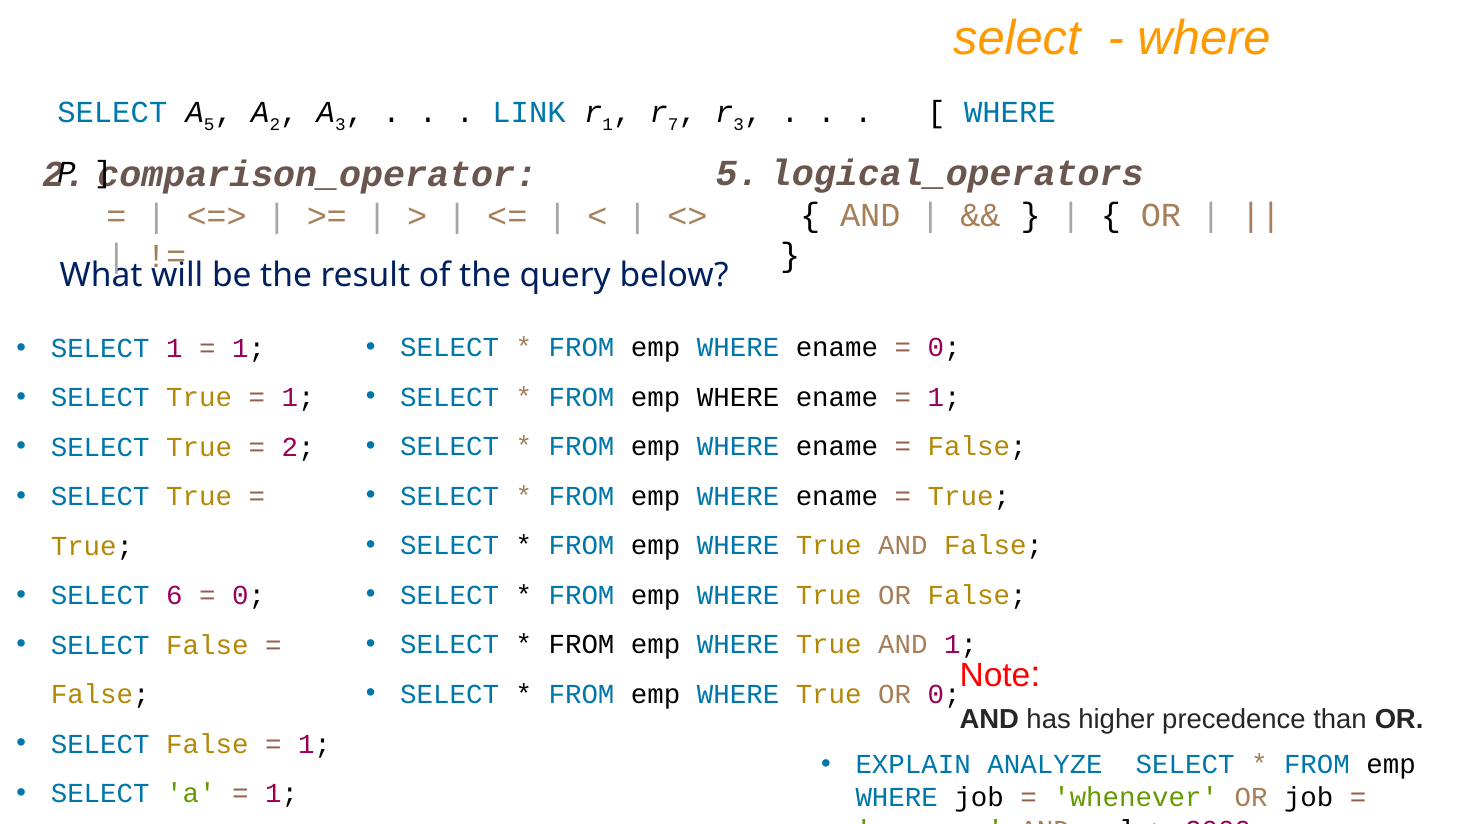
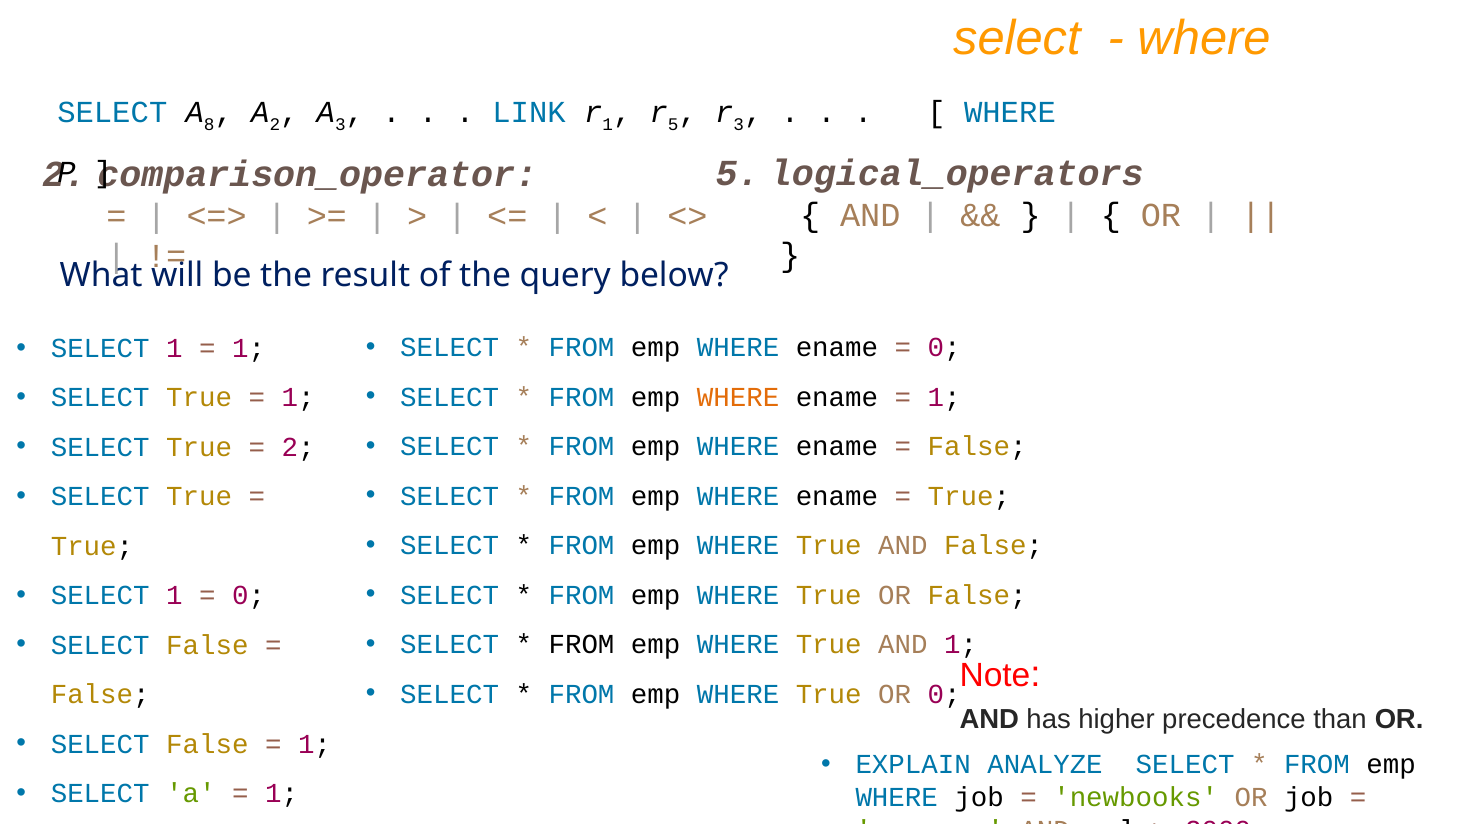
A 5: 5 -> 8
7 at (673, 124): 7 -> 5
WHERE at (738, 397) colour: black -> orange
6 at (174, 596): 6 -> 1
whenever: whenever -> newbooks
